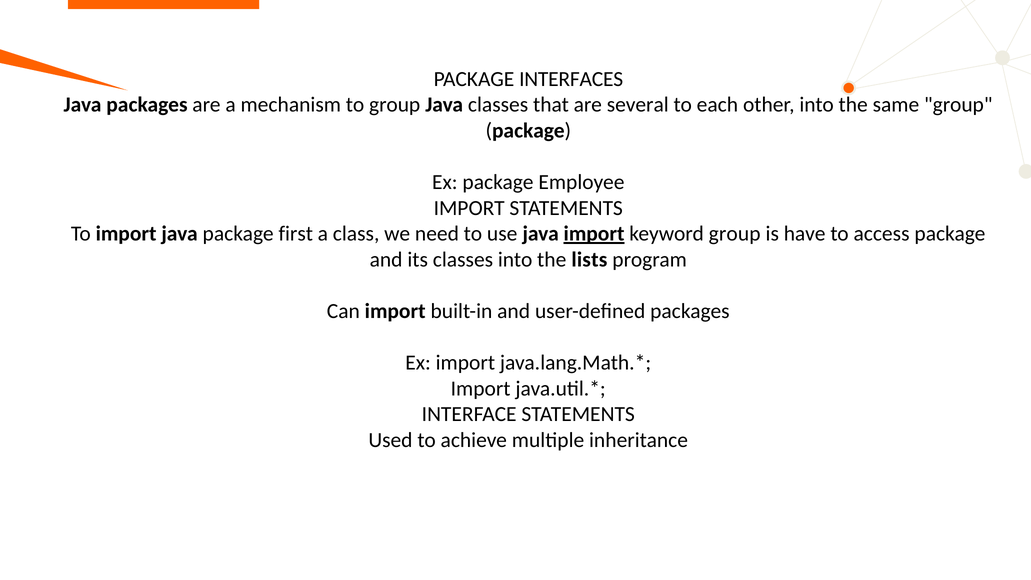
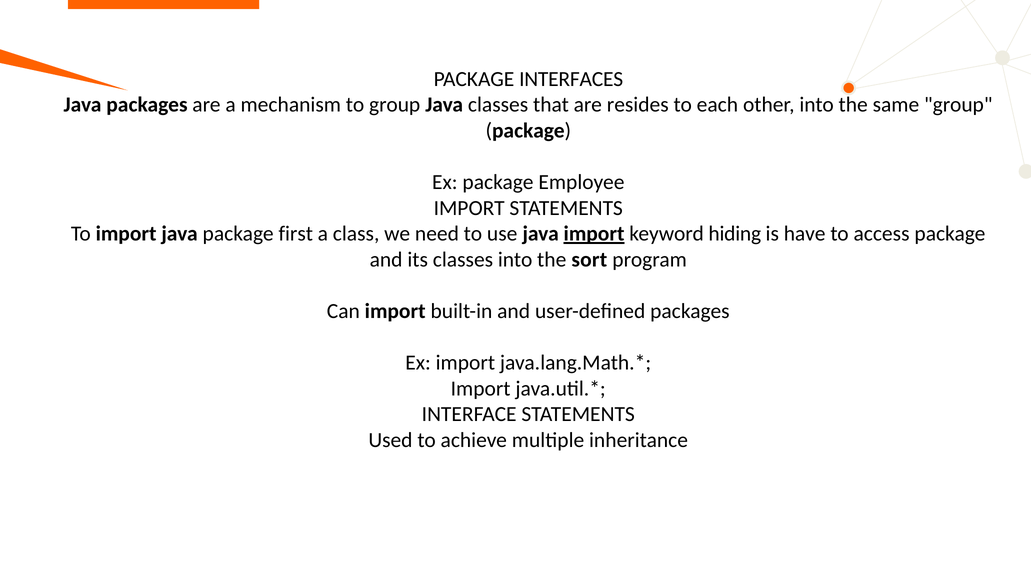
several: several -> resides
keyword group: group -> hiding
lists: lists -> sort
